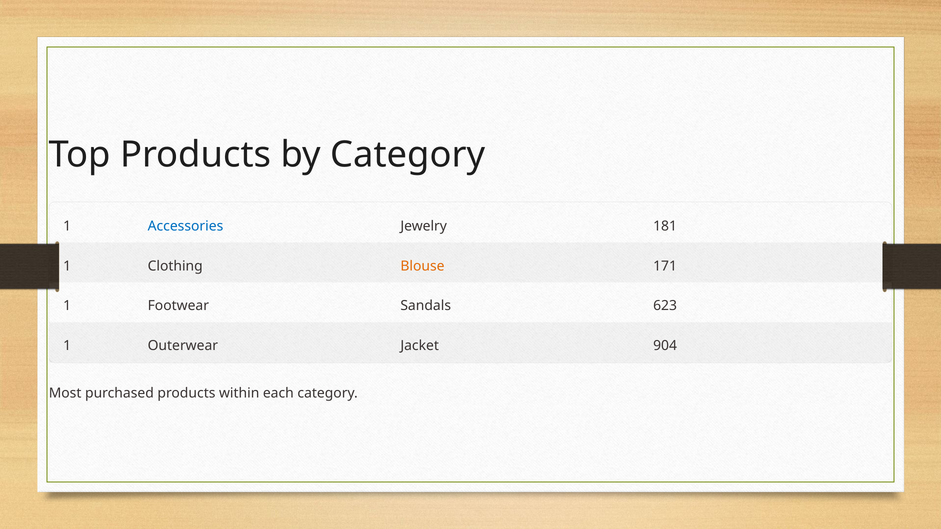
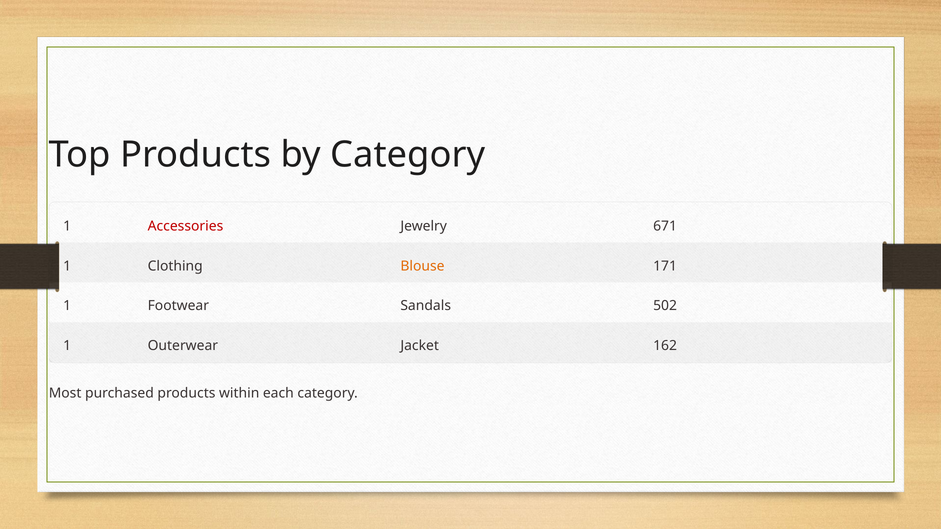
Accessories colour: blue -> red
181: 181 -> 671
623: 623 -> 502
904: 904 -> 162
